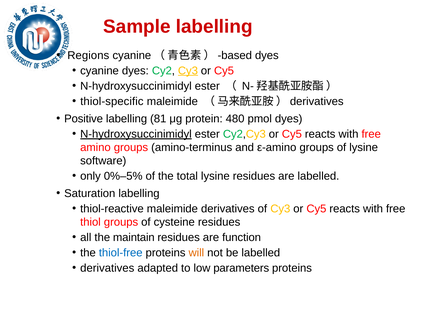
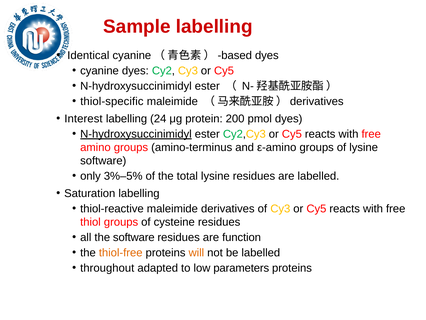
Regions: Regions -> Identical
Cy3 at (188, 71) underline: present -> none
Positive: Positive -> Interest
81: 81 -> 24
480: 480 -> 200
0%–5%: 0%–5% -> 3%–5%
the maintain: maintain -> software
thiol-free colour: blue -> orange
derivatives at (107, 268): derivatives -> throughout
